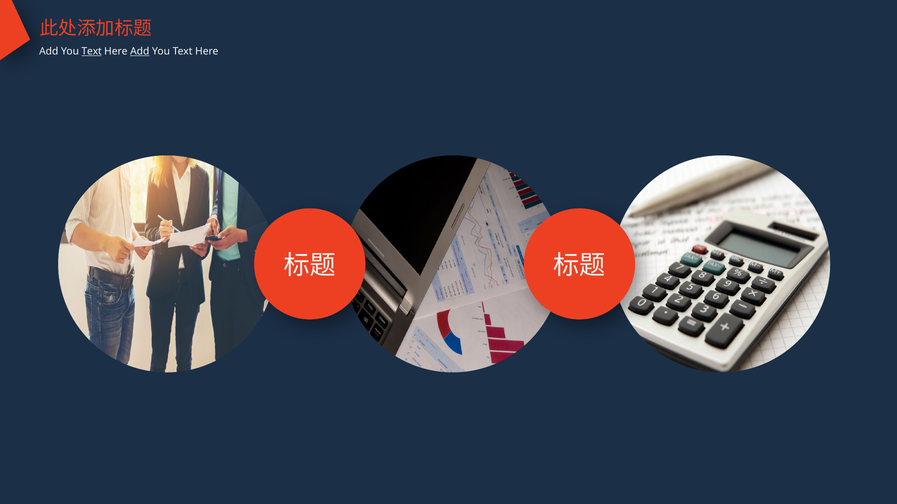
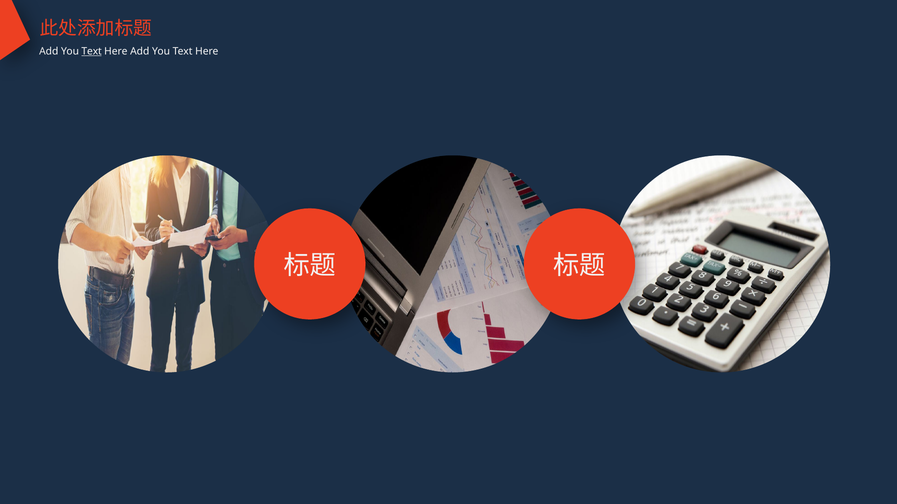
Add at (140, 51) underline: present -> none
